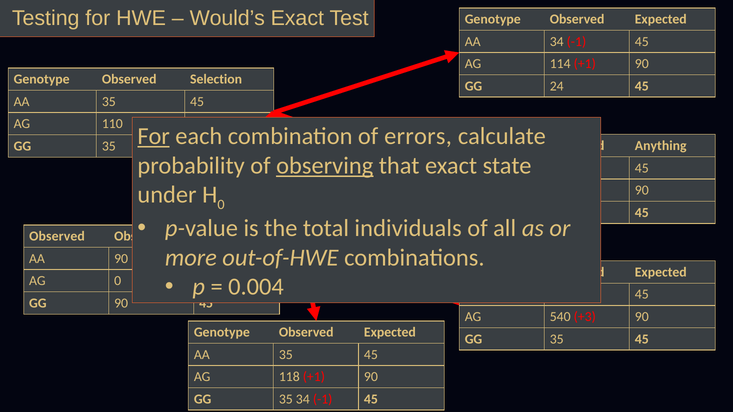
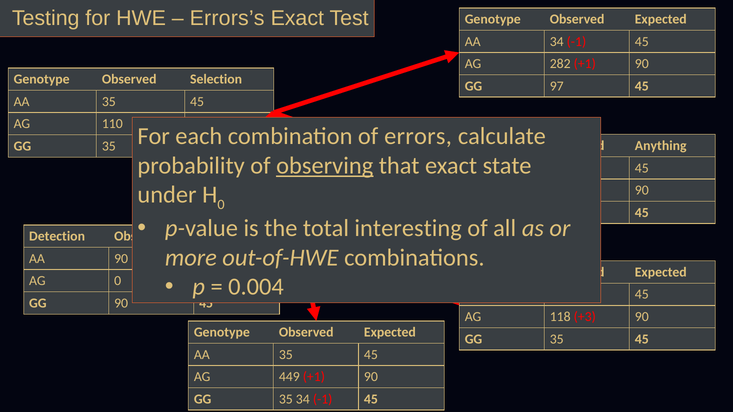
Would’s: Would’s -> Errors’s
114: 114 -> 282
24: 24 -> 97
For at (154, 136) underline: present -> none
individuals: individuals -> interesting
Observed at (57, 236): Observed -> Detection
540: 540 -> 118
118: 118 -> 449
